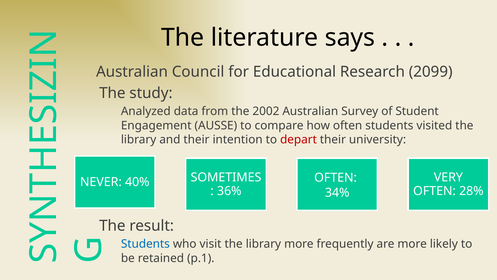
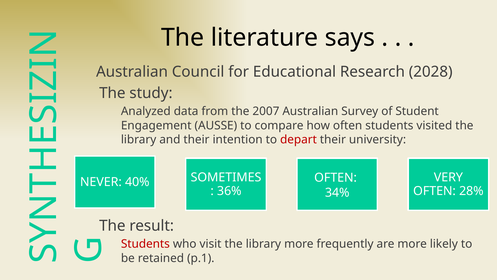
2099: 2099 -> 2028
2002: 2002 -> 2007
Students at (145, 244) colour: blue -> red
